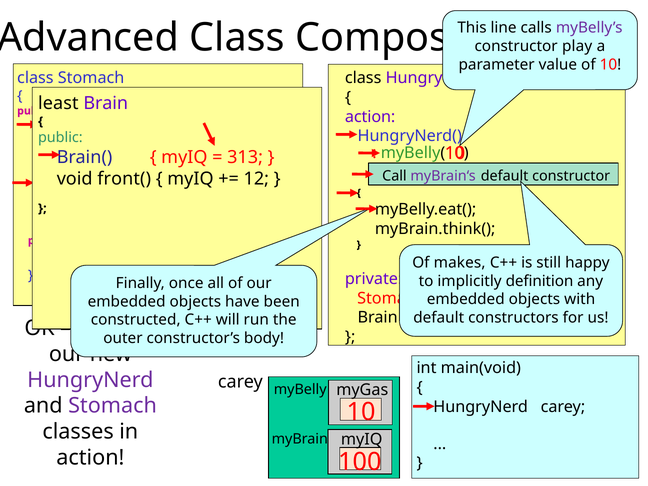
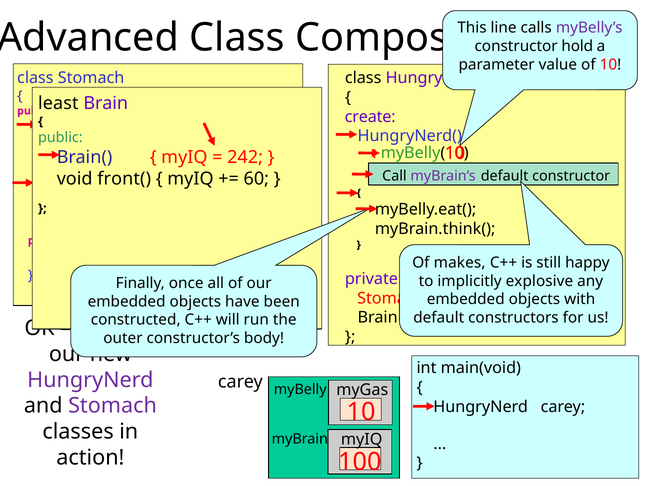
play: play -> hold
action at (370, 117): action -> create
313: 313 -> 242
12: 12 -> 60
definition: definition -> explosive
